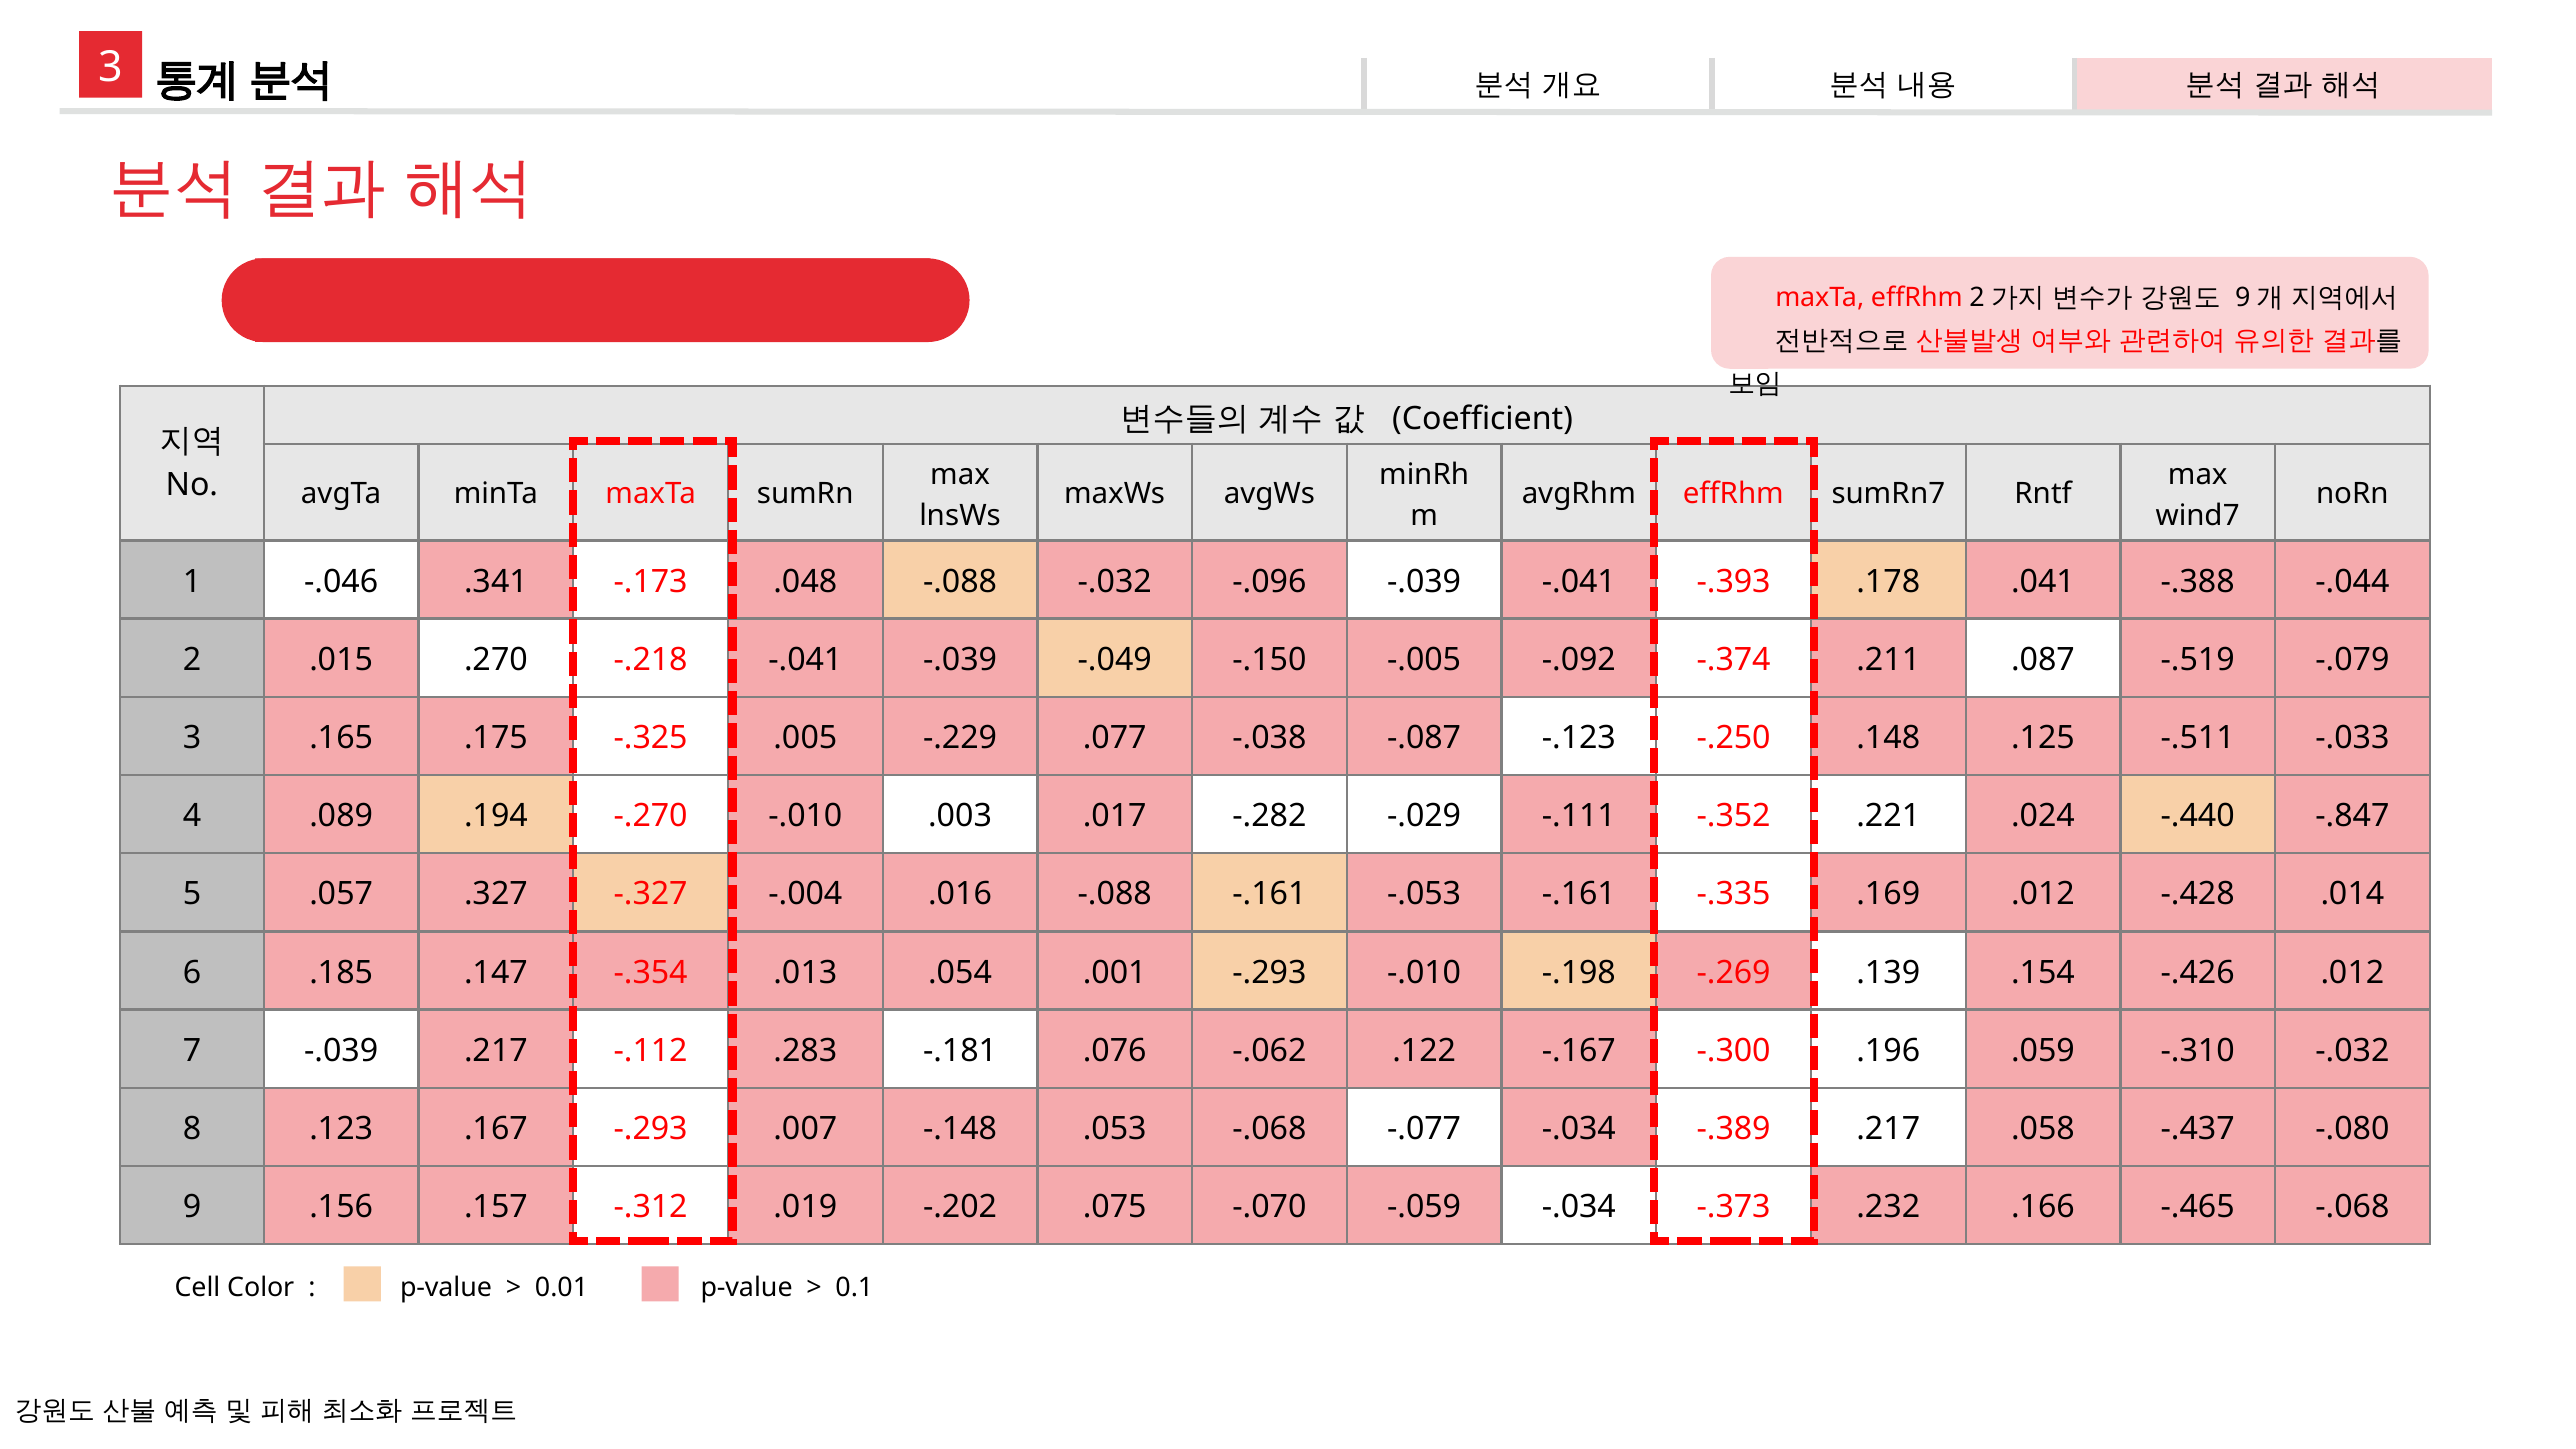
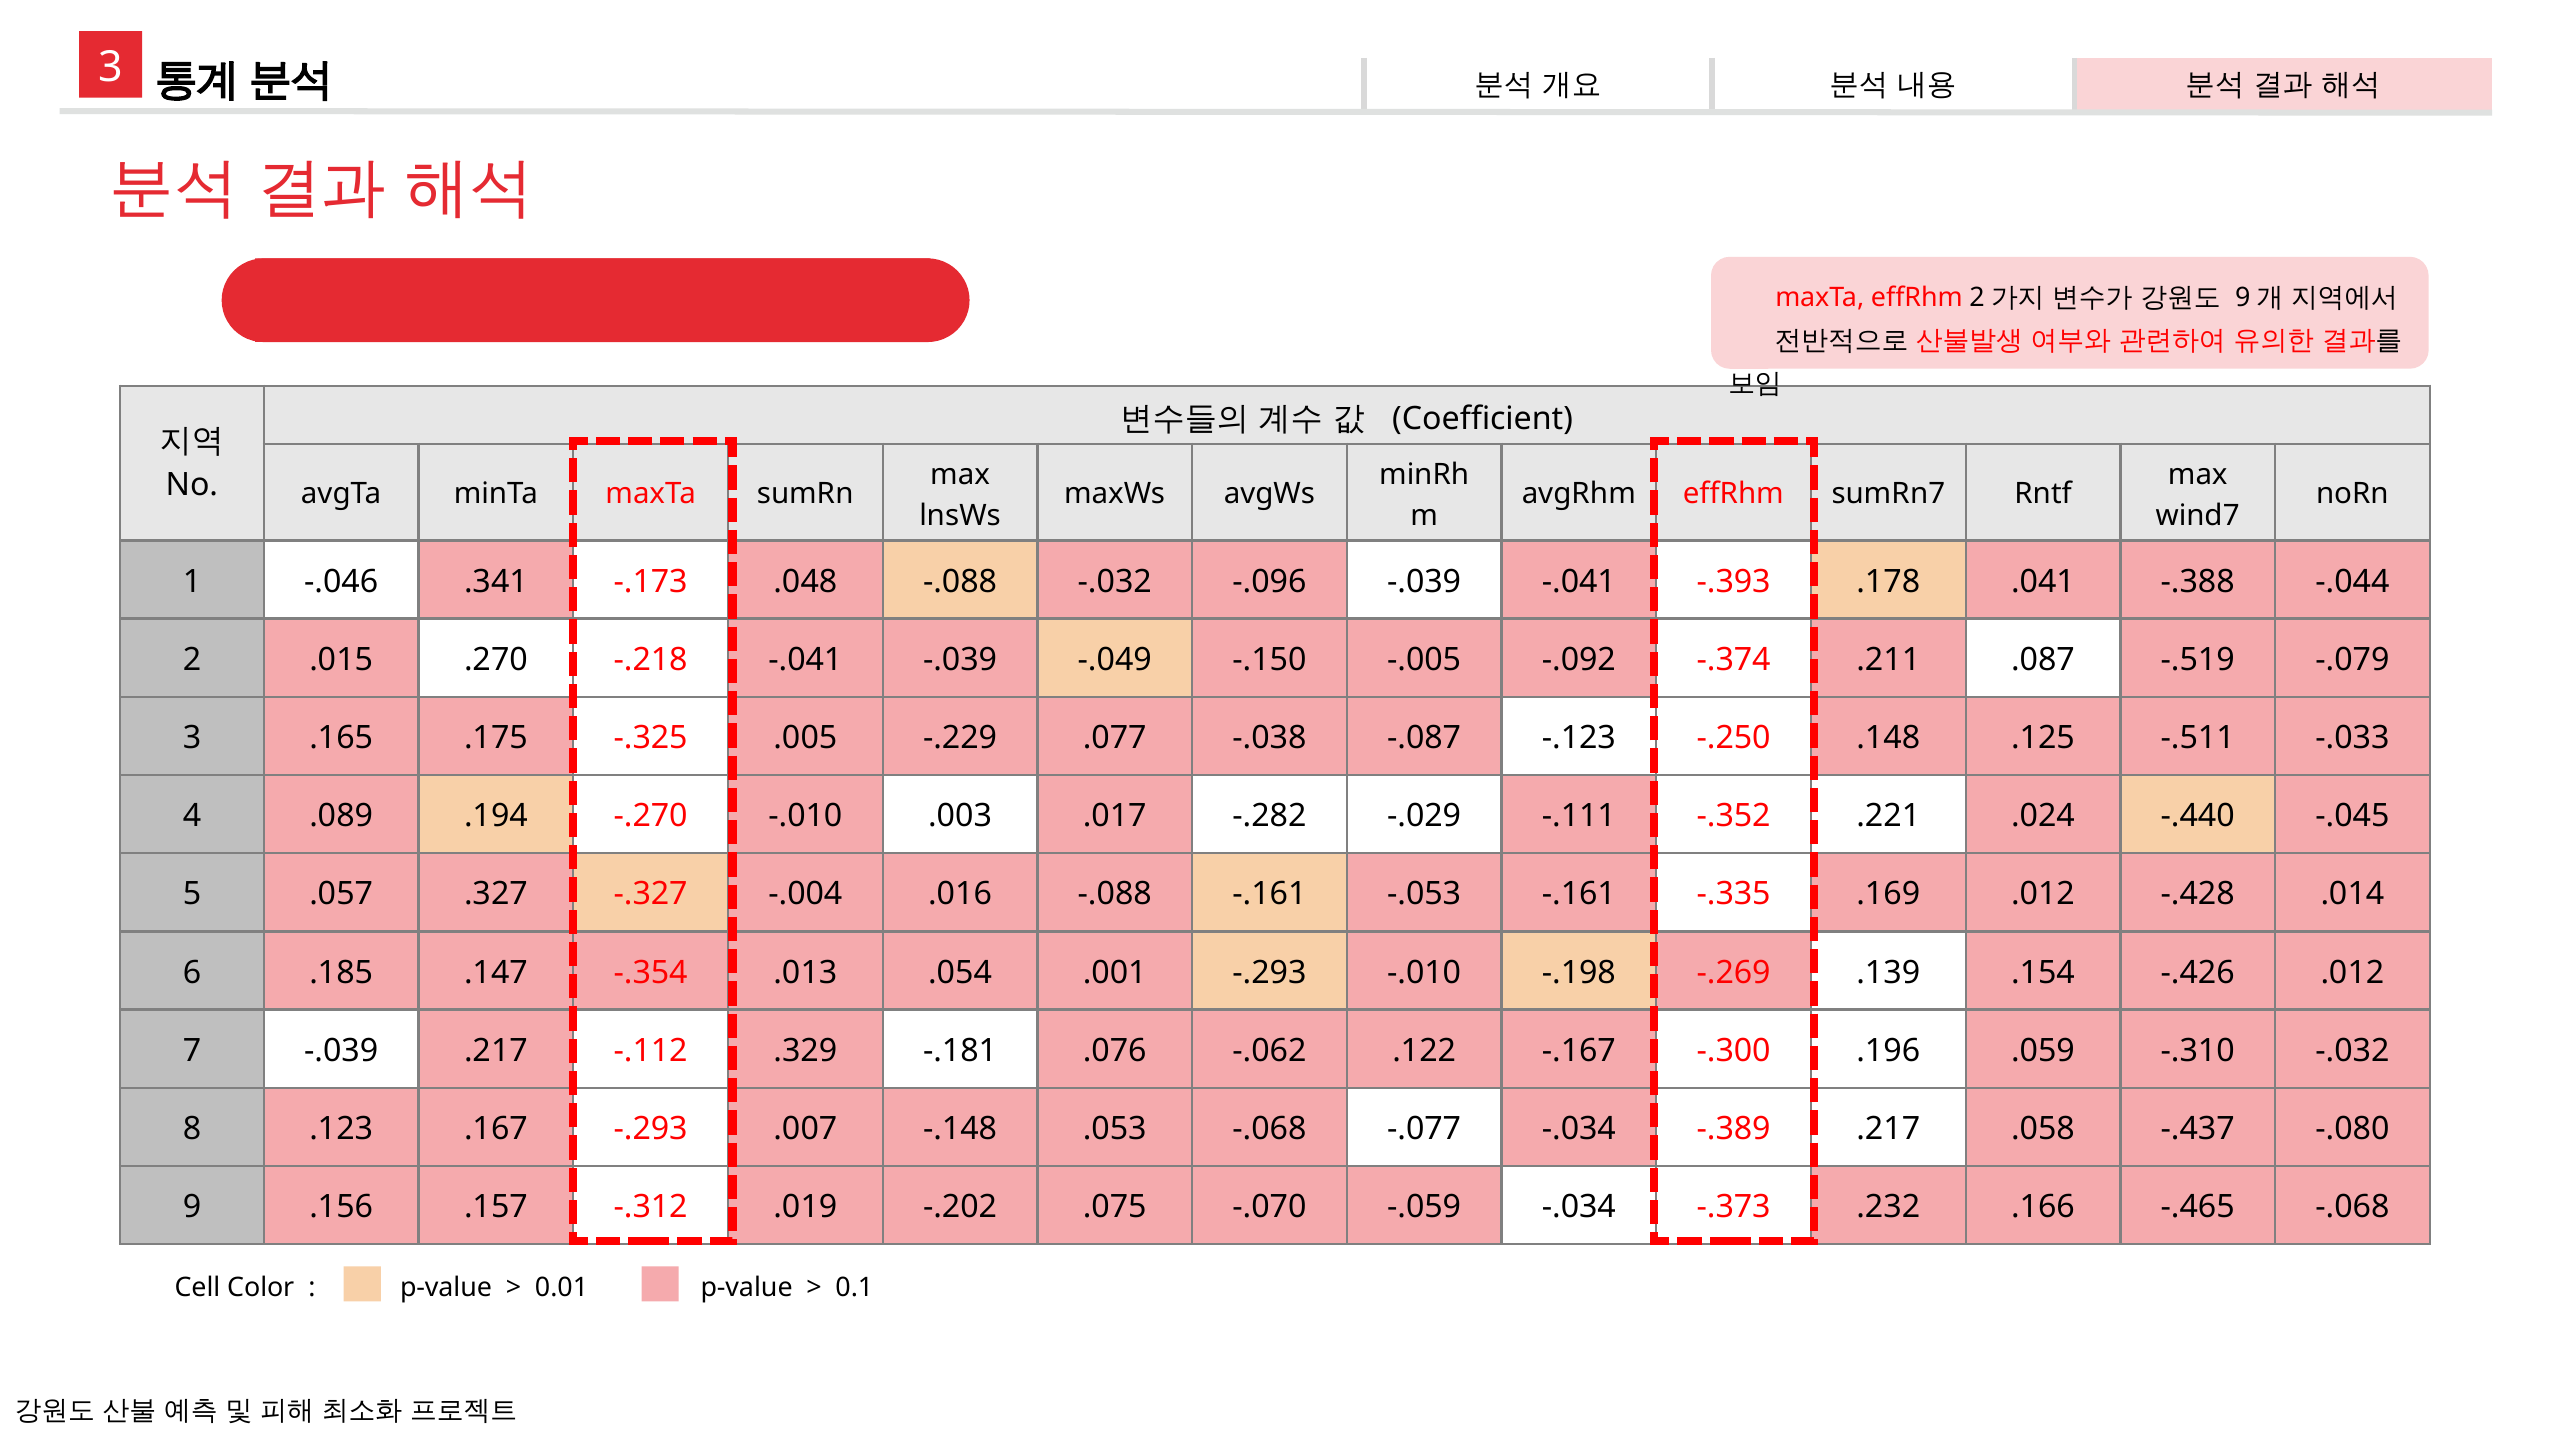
-.847: -.847 -> -.045
.283: .283 -> .329
